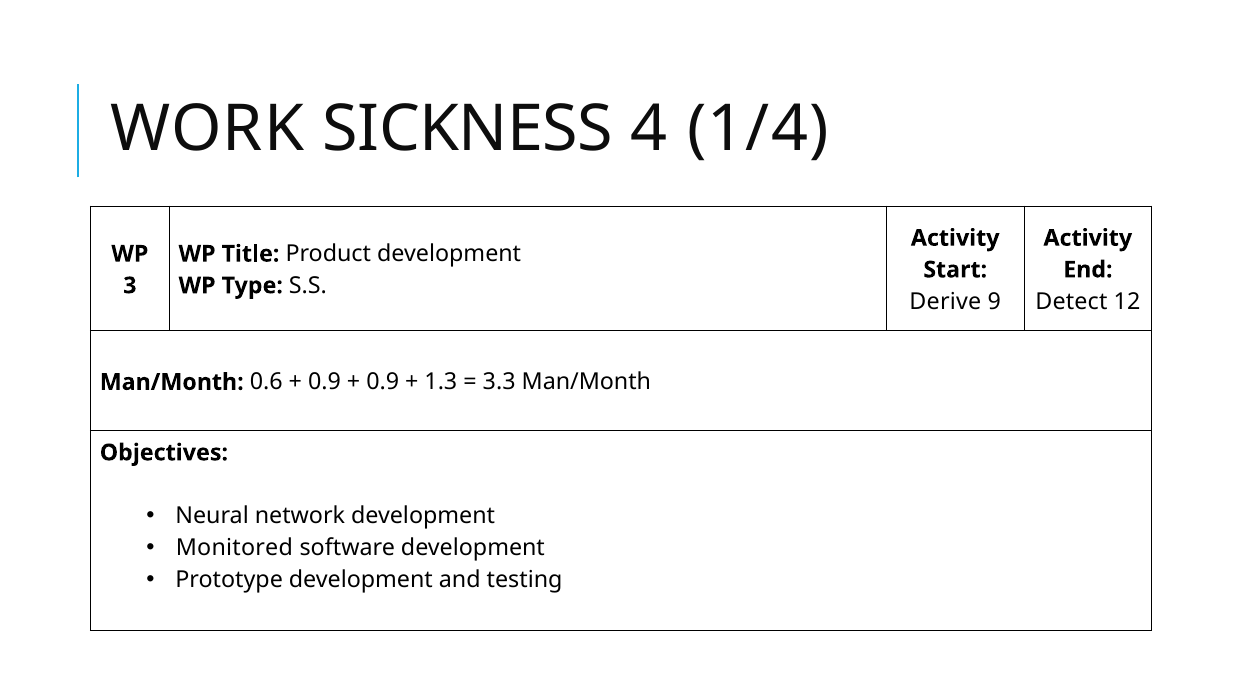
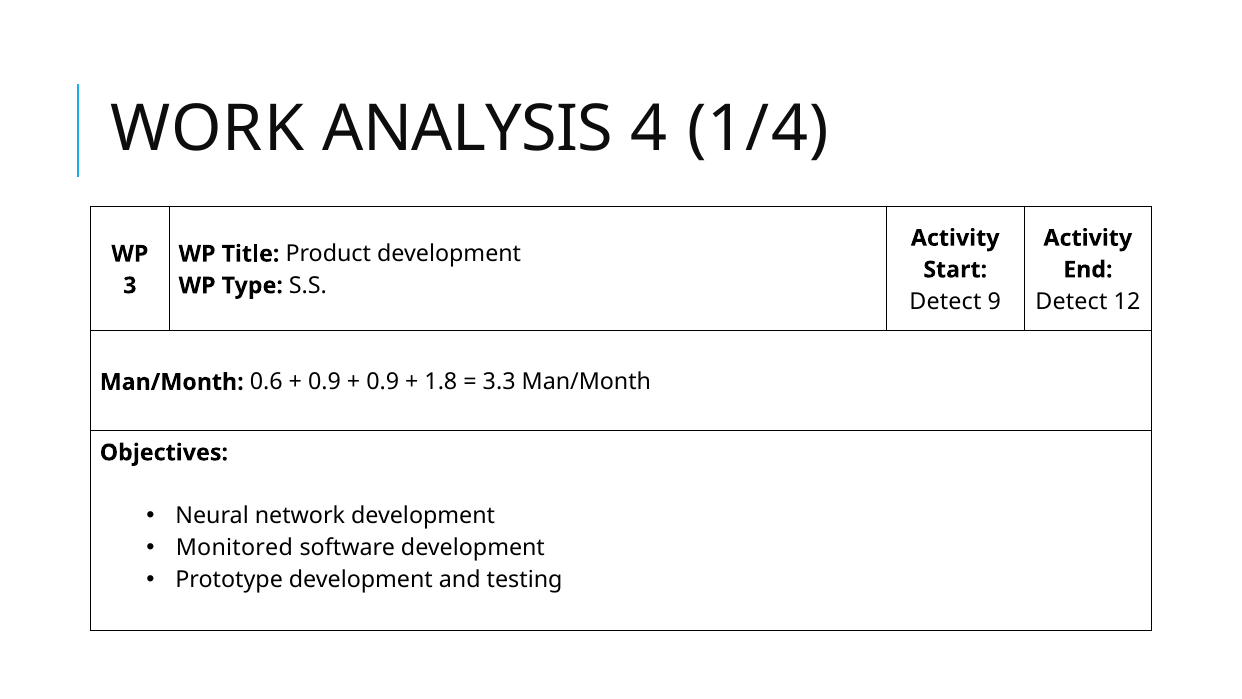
SICKNESS: SICKNESS -> ANALYSIS
Derive at (945, 301): Derive -> Detect
1.3: 1.3 -> 1.8
